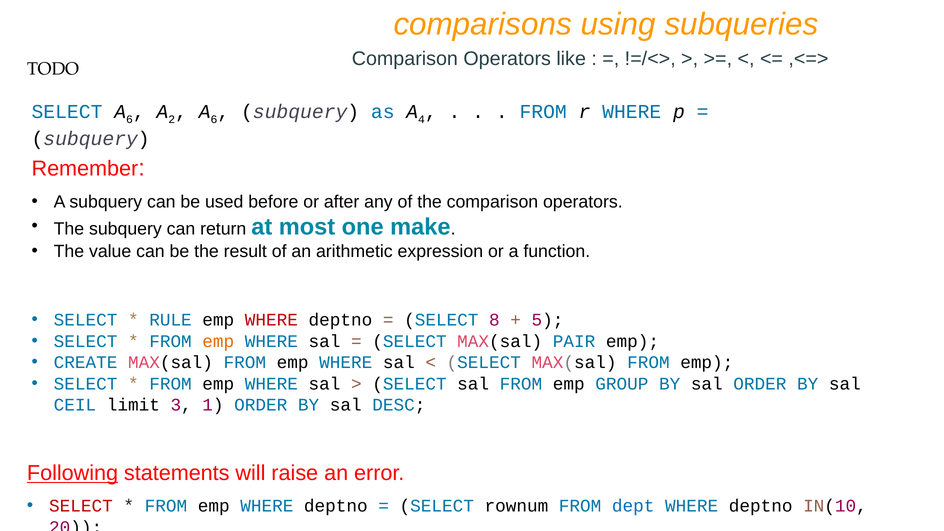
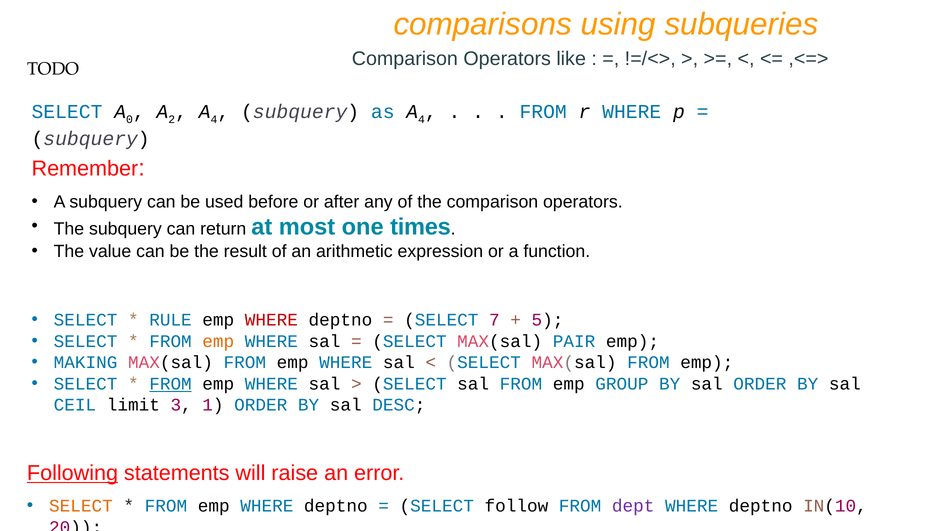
SELECT A 6: 6 -> 0
6 at (214, 120): 6 -> 4
make: make -> times
8: 8 -> 7
CREATE: CREATE -> MAKING
FROM at (171, 384) underline: none -> present
SELECT at (81, 506) colour: red -> orange
rownum: rownum -> follow
dept colour: blue -> purple
